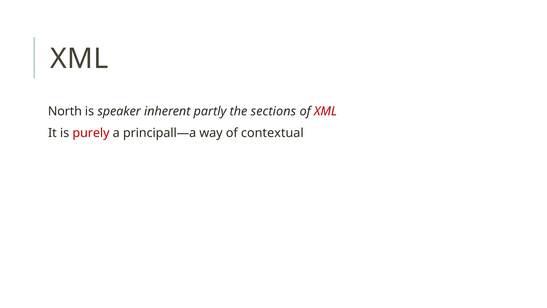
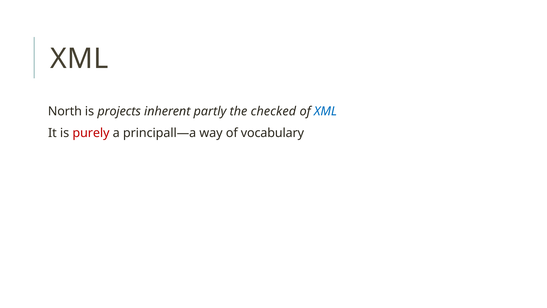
speaker: speaker -> projects
sections: sections -> checked
XML at (325, 111) colour: red -> blue
contextual: contextual -> vocabulary
